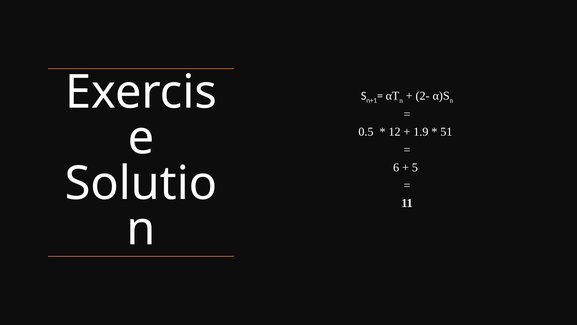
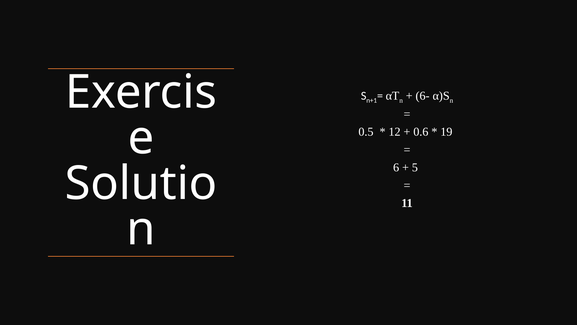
2-: 2- -> 6-
1.9: 1.9 -> 0.6
51: 51 -> 19
